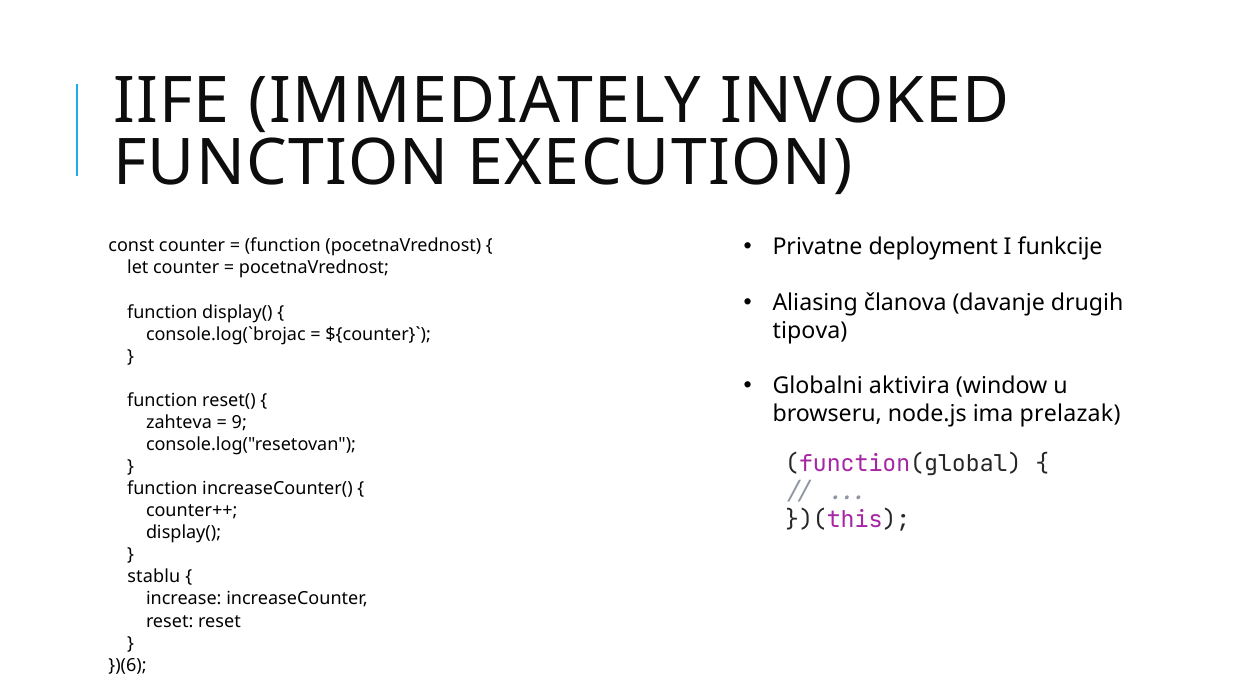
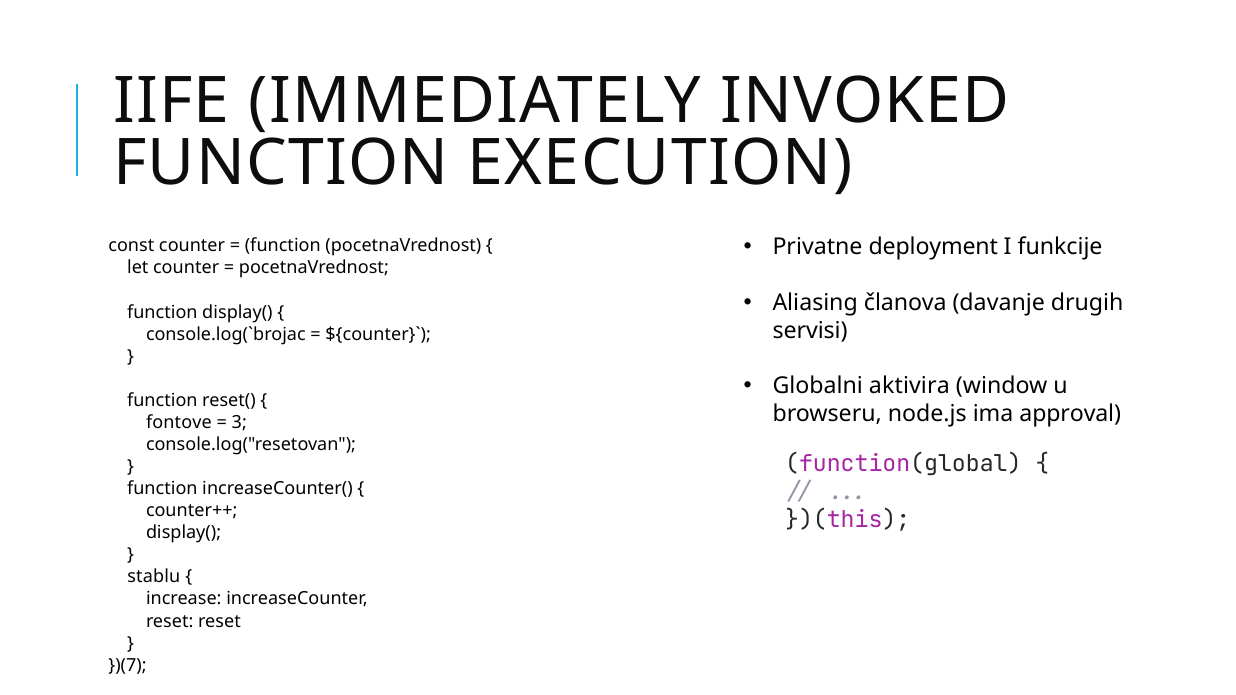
tipova: tipova -> servisi
prelazak: prelazak -> approval
zahteva: zahteva -> fontove
9: 9 -> 3
})(6: })(6 -> })(7
